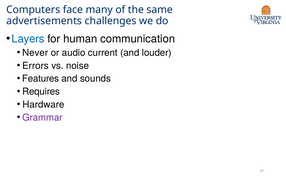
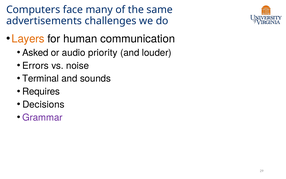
Layers colour: blue -> orange
Never: Never -> Asked
current: current -> priority
Features: Features -> Terminal
Hardware: Hardware -> Decisions
